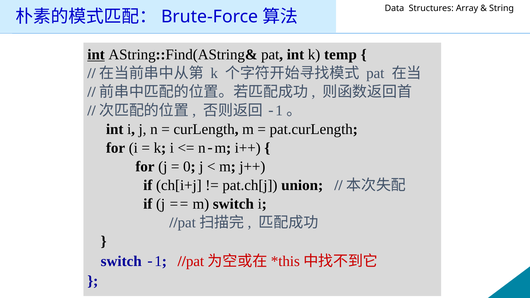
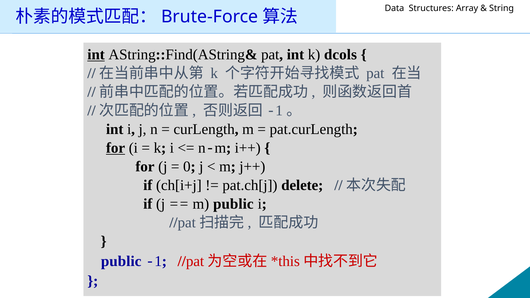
temp: temp -> dcols
for at (116, 148) underline: none -> present
union: union -> delete
m switch: switch -> public
switch at (121, 261): switch -> public
